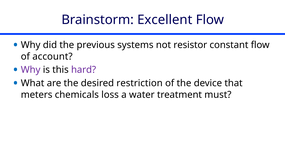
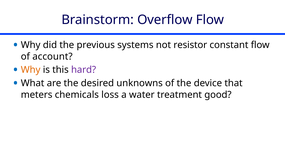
Excellent: Excellent -> Overflow
Why at (31, 70) colour: purple -> orange
restriction: restriction -> unknowns
must: must -> good
